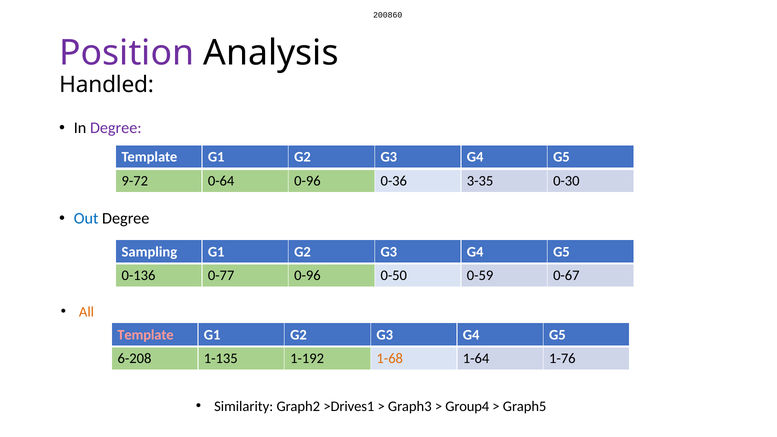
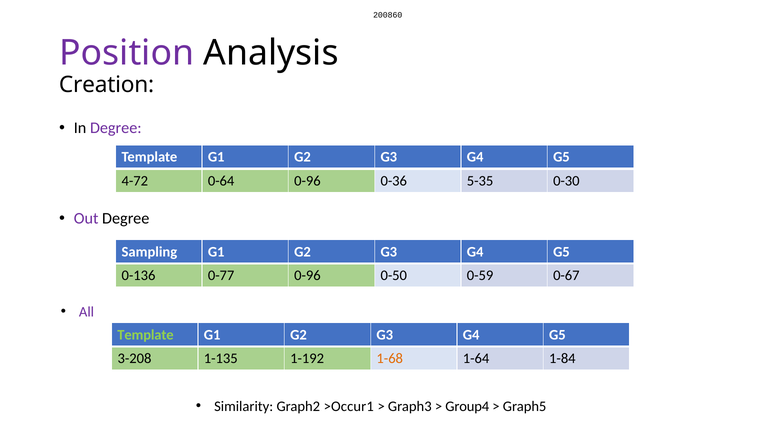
Handled: Handled -> Creation
9-72: 9-72 -> 4-72
3-35: 3-35 -> 5-35
Out colour: blue -> purple
All colour: orange -> purple
Template at (145, 335) colour: pink -> light green
6-208: 6-208 -> 3-208
1-76: 1-76 -> 1-84
>Drives1: >Drives1 -> >Occur1
